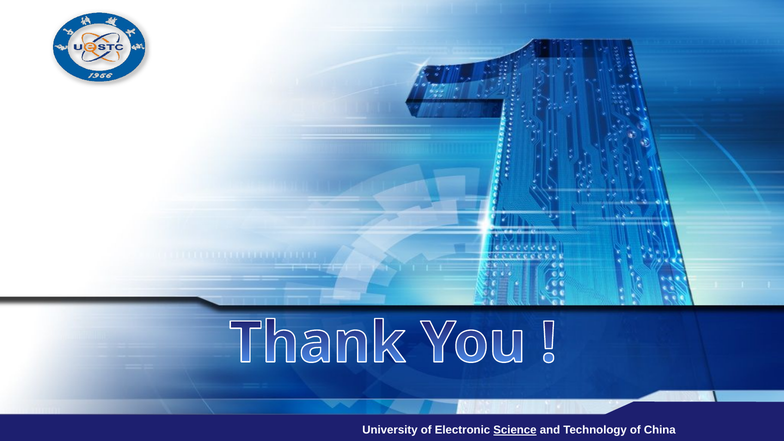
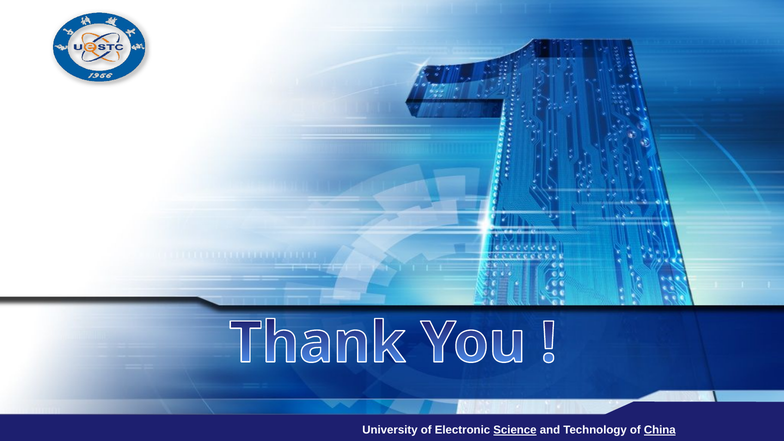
China underline: none -> present
